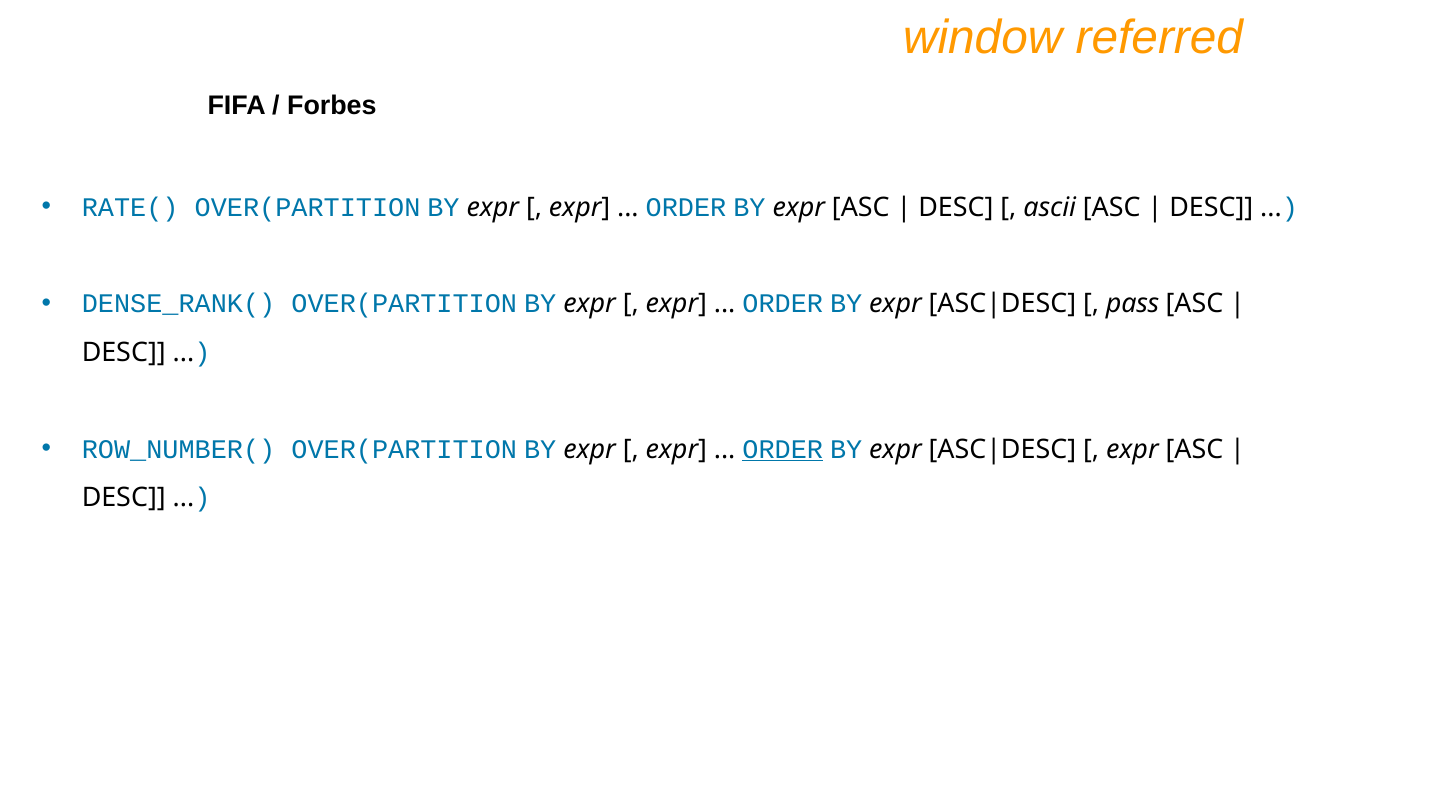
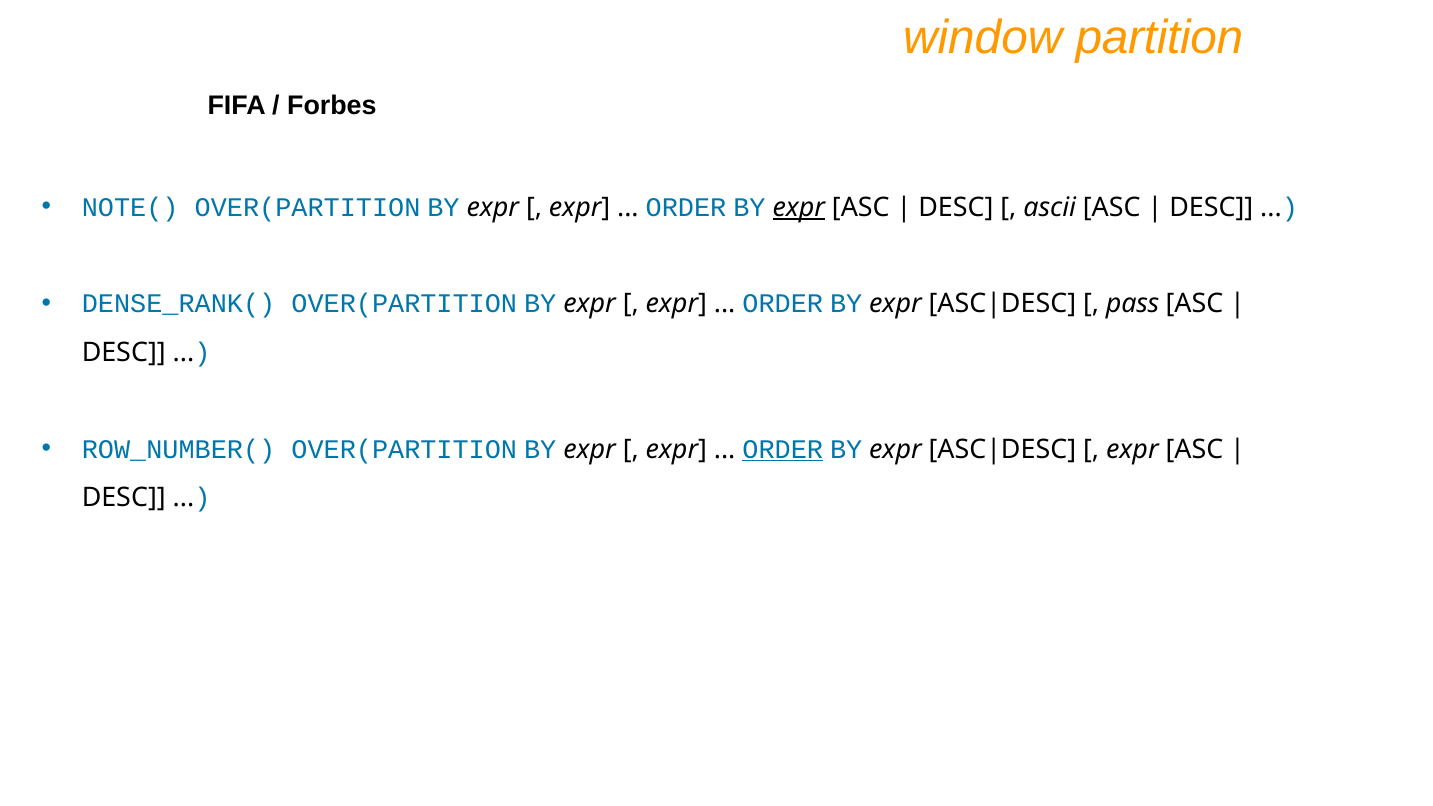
referred: referred -> partition
RATE(: RATE( -> NOTE(
expr at (799, 207) underline: none -> present
